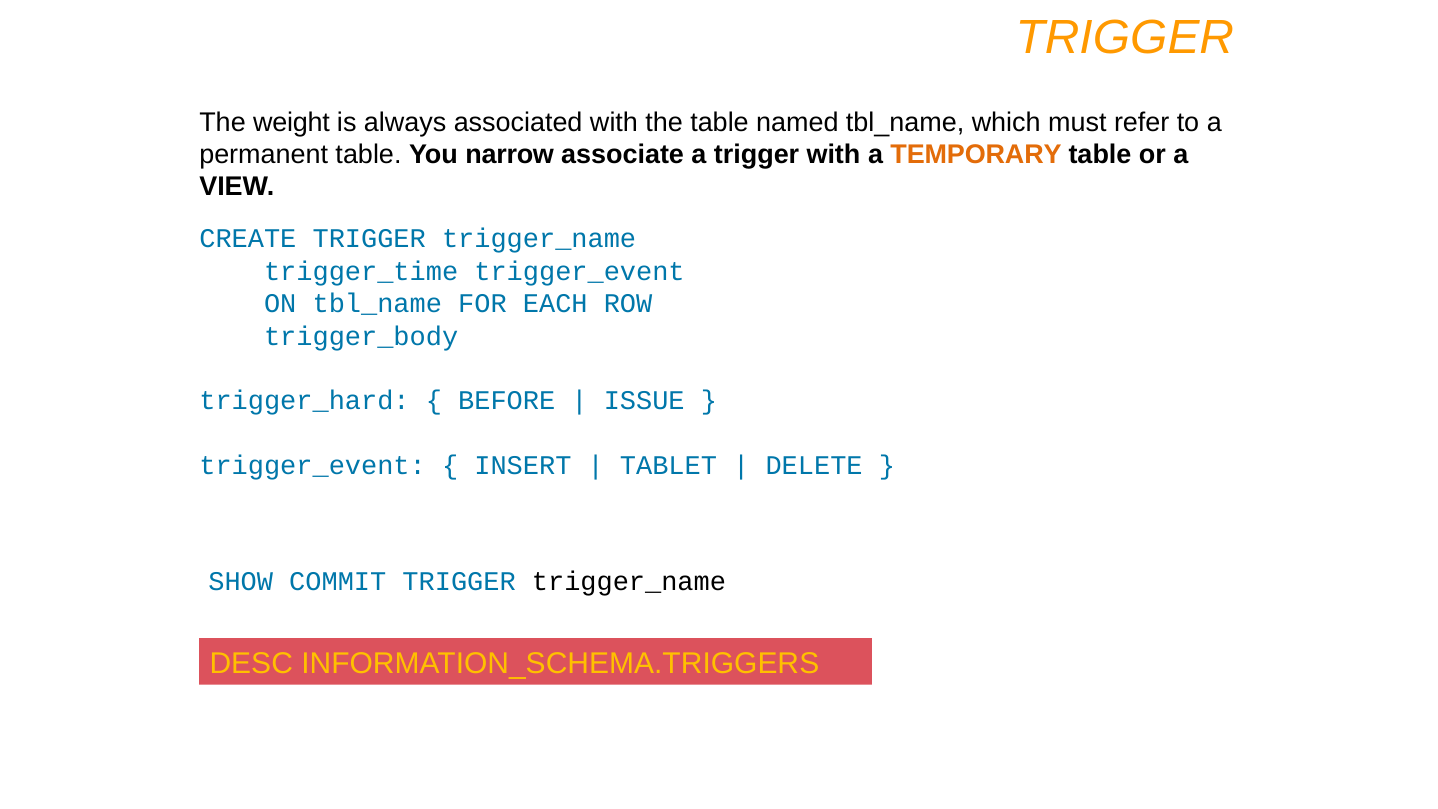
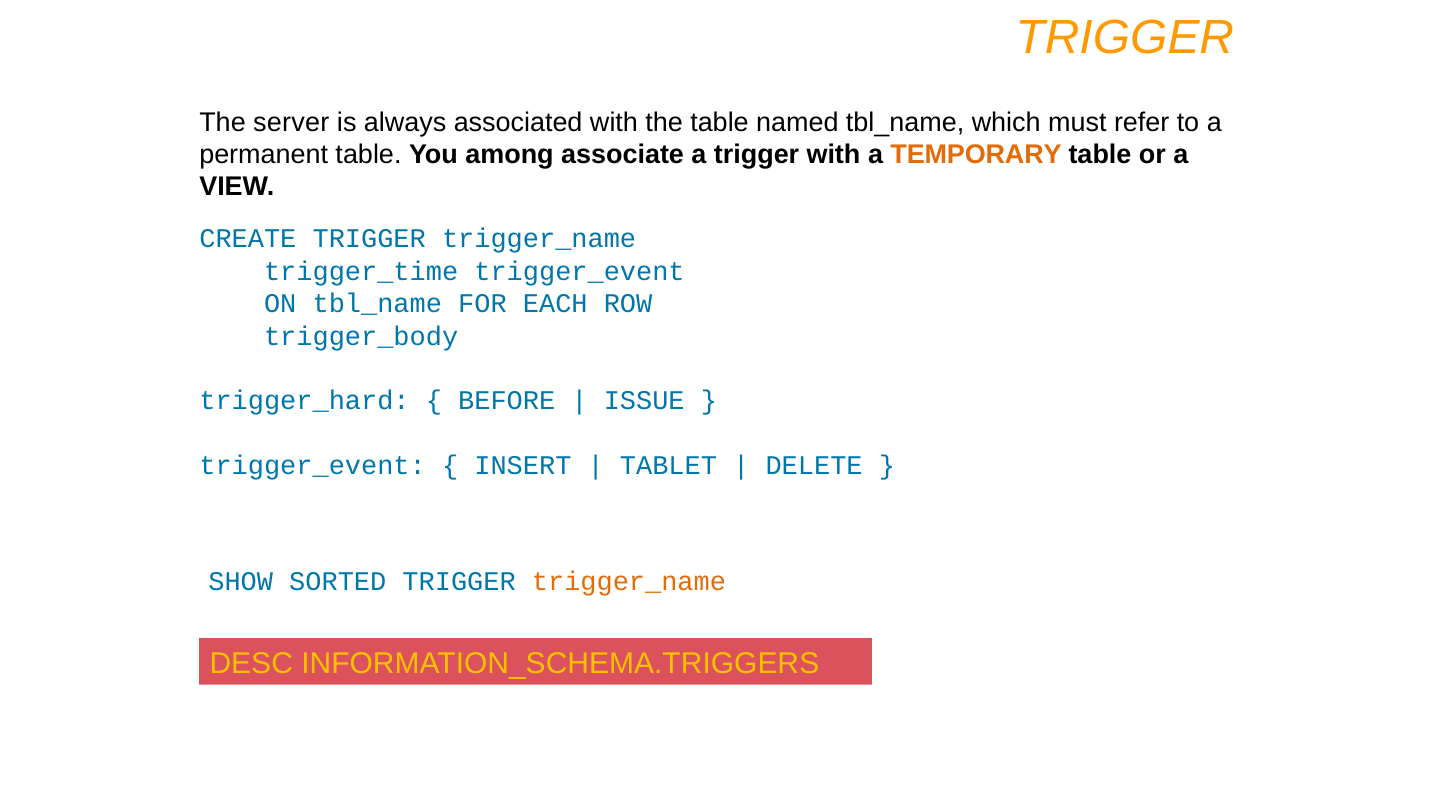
weight: weight -> server
narrow: narrow -> among
COMMIT: COMMIT -> SORTED
trigger_name at (629, 582) colour: black -> orange
